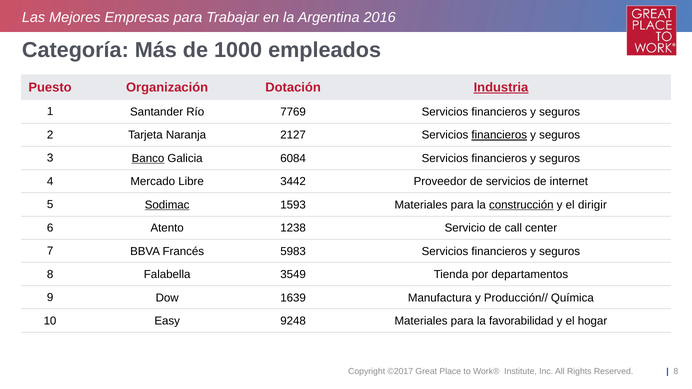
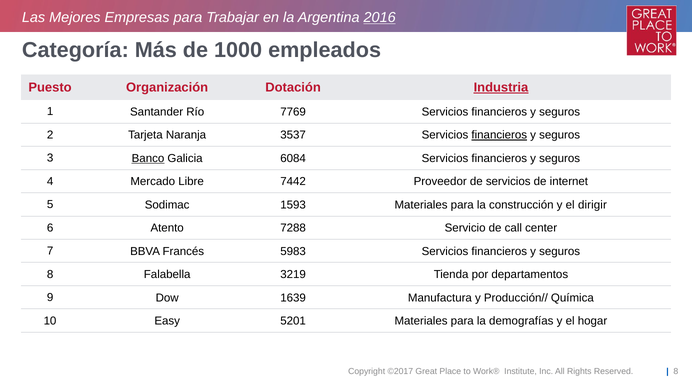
2016 underline: none -> present
2127: 2127 -> 3537
3442: 3442 -> 7442
Sodimac underline: present -> none
construcción underline: present -> none
1238: 1238 -> 7288
3549: 3549 -> 3219
9248: 9248 -> 5201
favorabilidad: favorabilidad -> demografías
